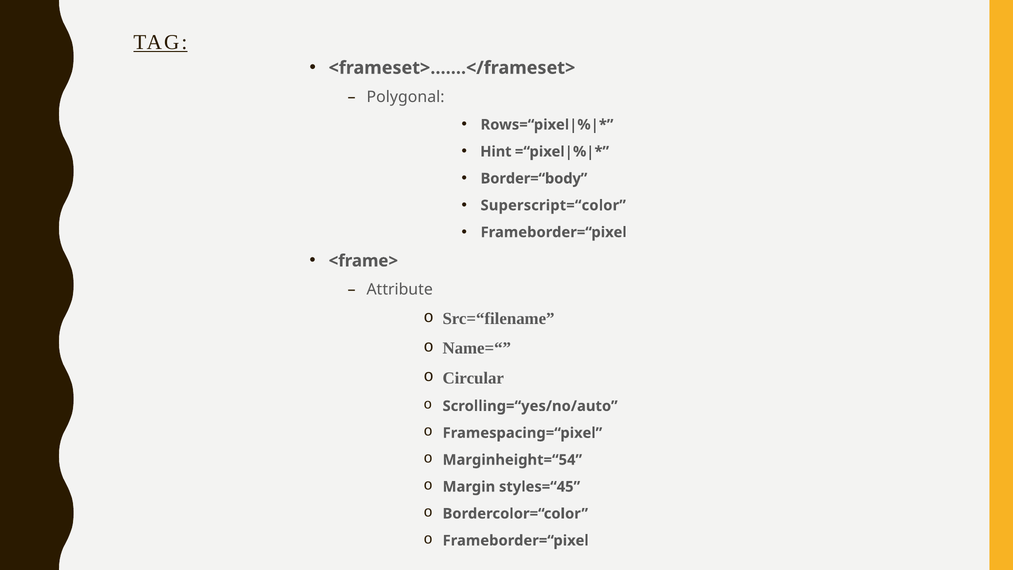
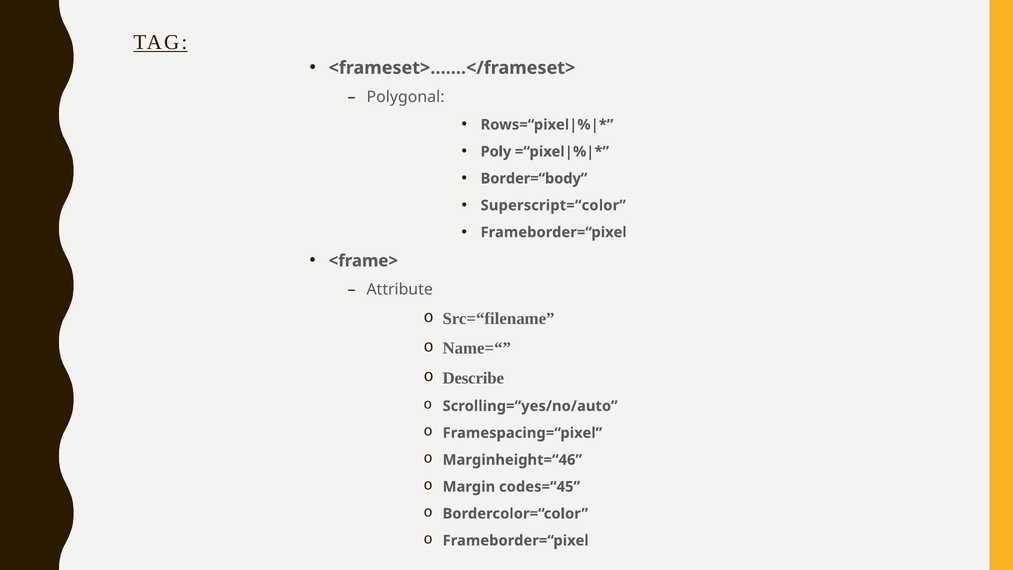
Hint: Hint -> Poly
Circular: Circular -> Describe
Marginheight=“54: Marginheight=“54 -> Marginheight=“46
styles=“45: styles=“45 -> codes=“45
